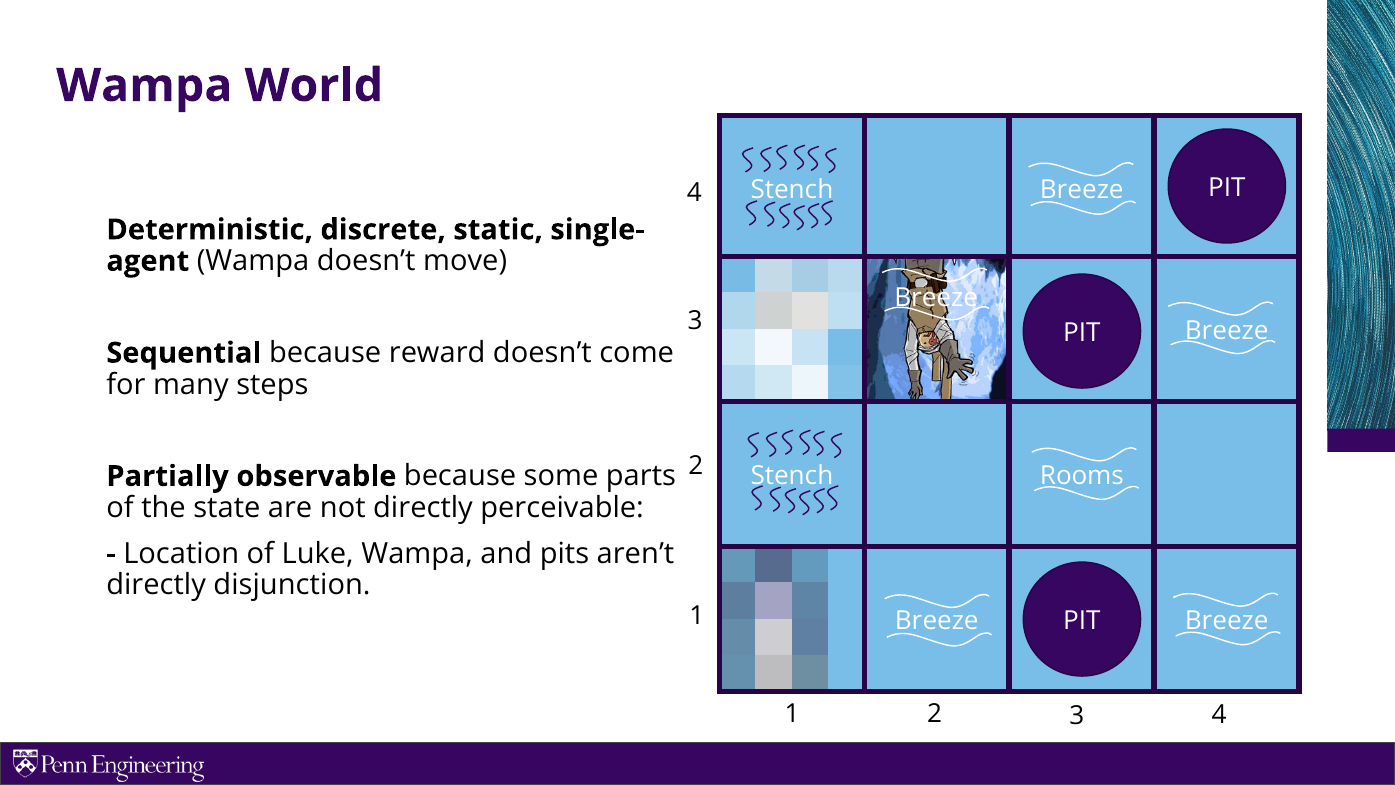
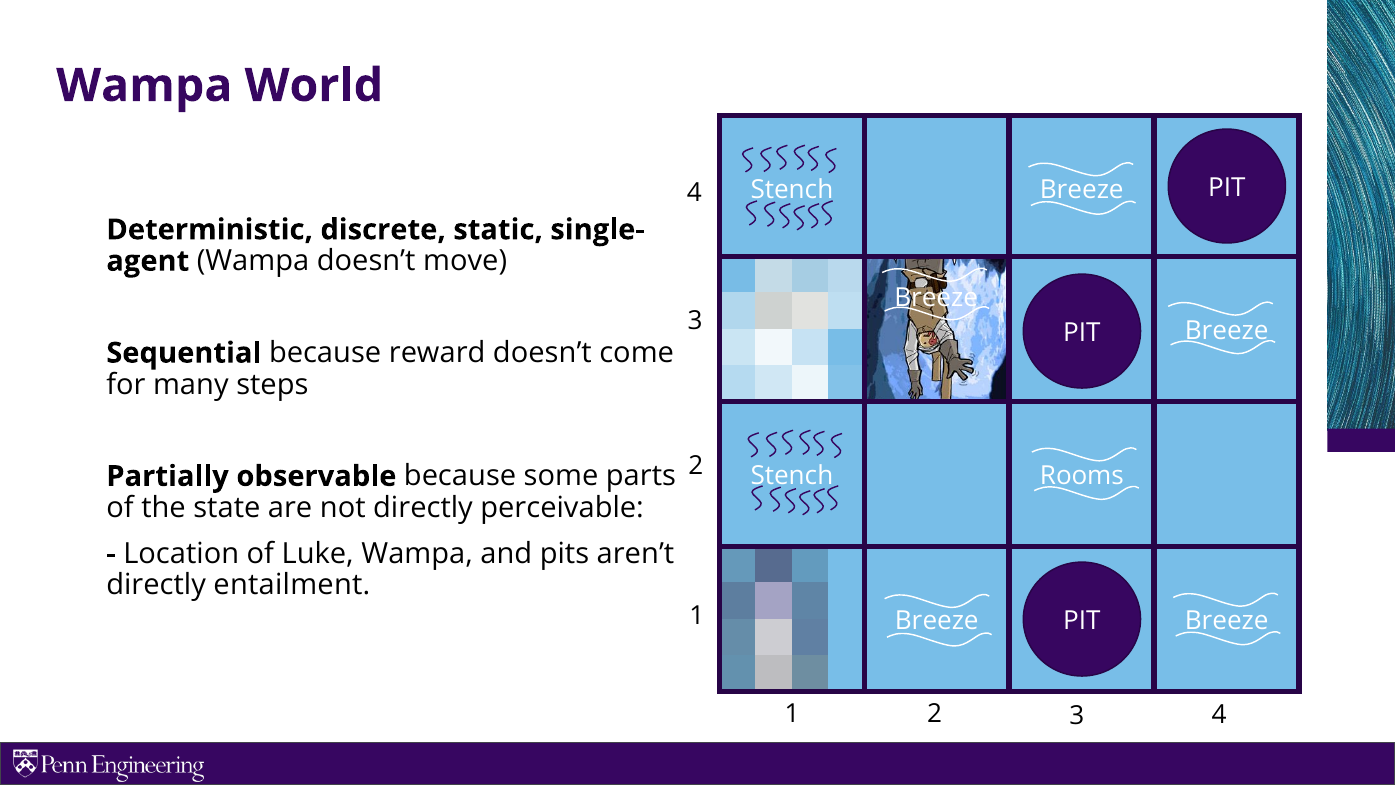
disjunction: disjunction -> entailment
